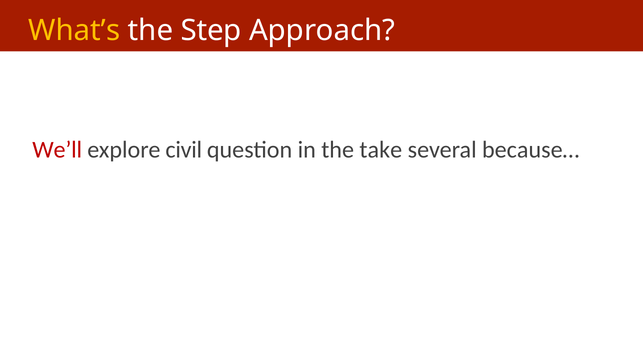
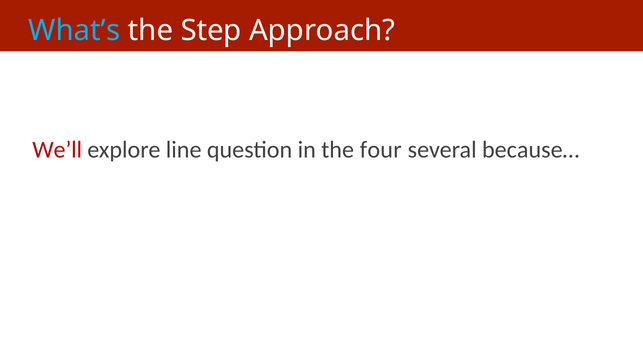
What’s colour: yellow -> light blue
civil: civil -> line
take: take -> four
